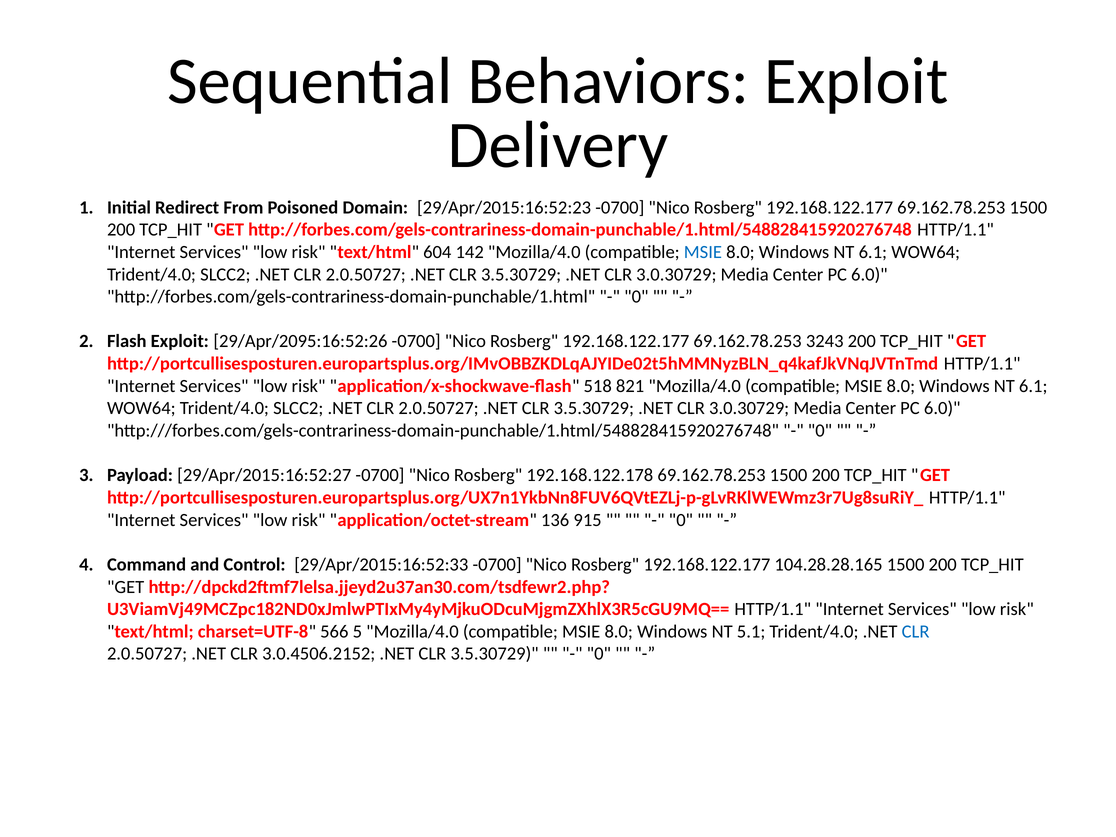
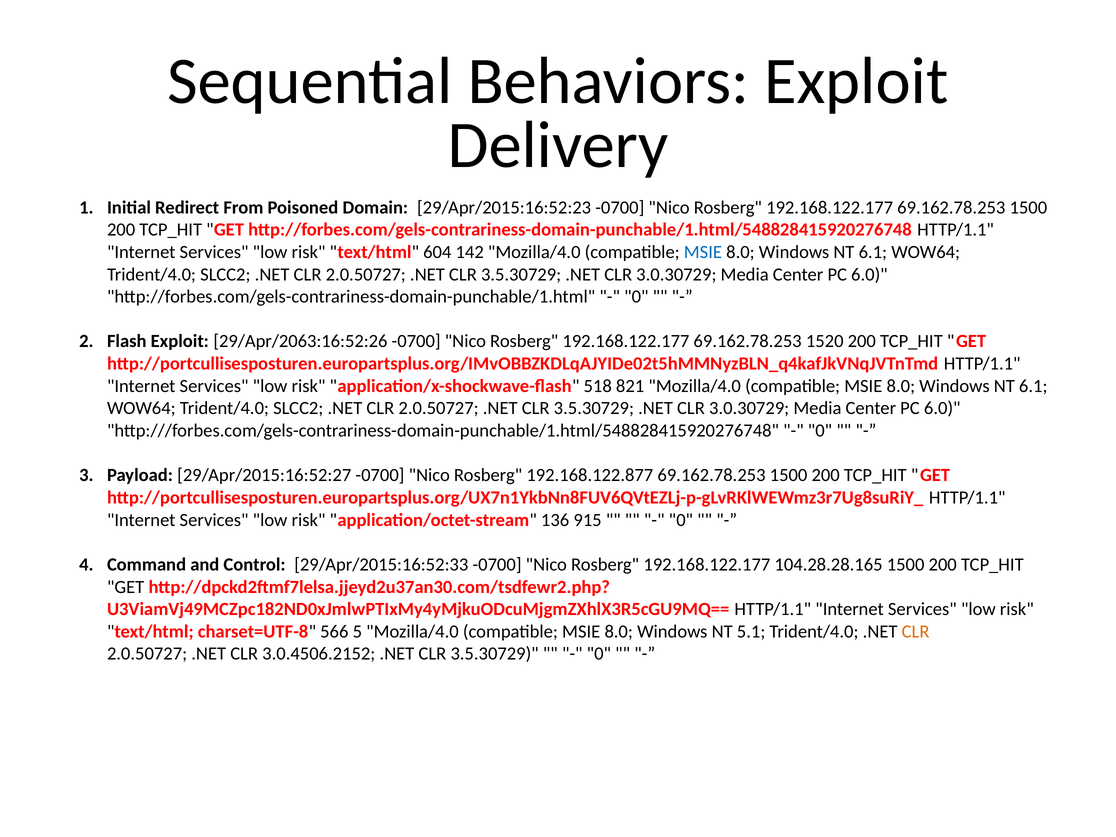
29/Apr/2095:16:52:26: 29/Apr/2095:16:52:26 -> 29/Apr/2063:16:52:26
3243: 3243 -> 1520
192.168.122.178: 192.168.122.178 -> 192.168.122.877
CLR at (916, 632) colour: blue -> orange
